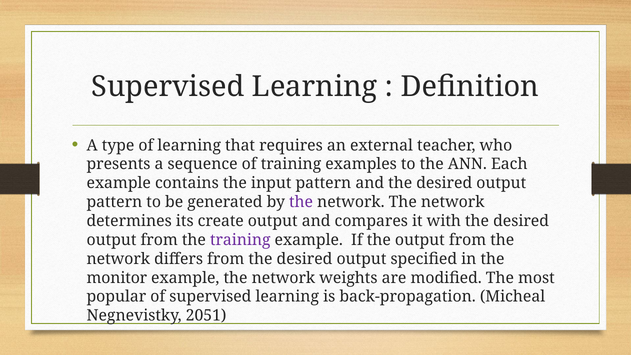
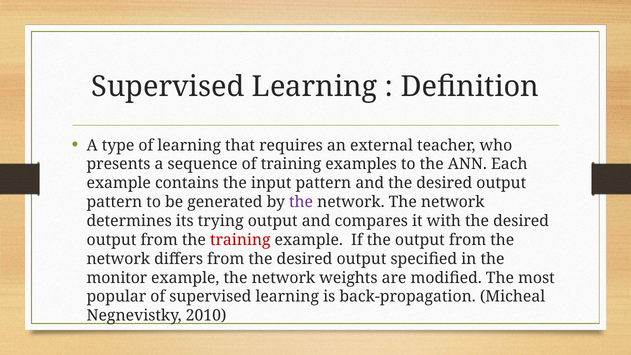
create: create -> trying
training at (240, 240) colour: purple -> red
2051: 2051 -> 2010
